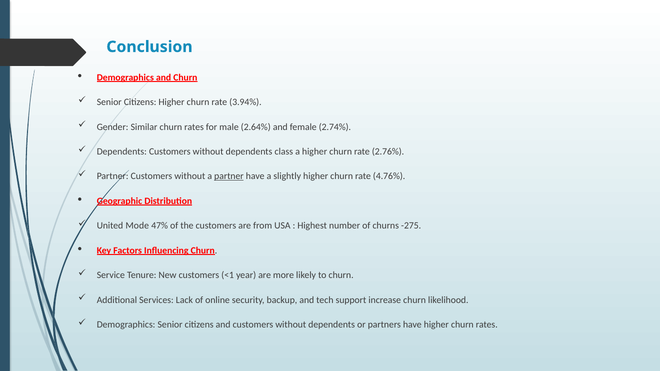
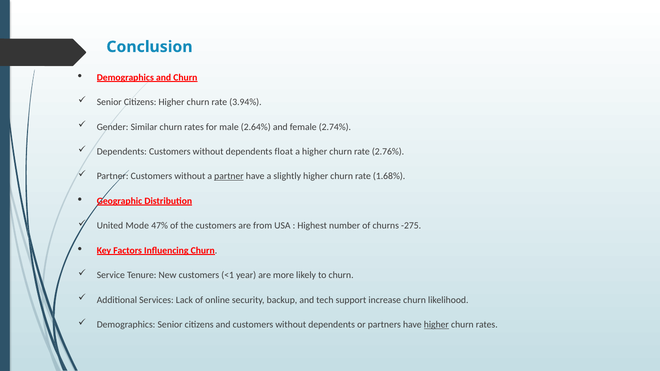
class: class -> float
4.76%: 4.76% -> 1.68%
higher at (436, 325) underline: none -> present
